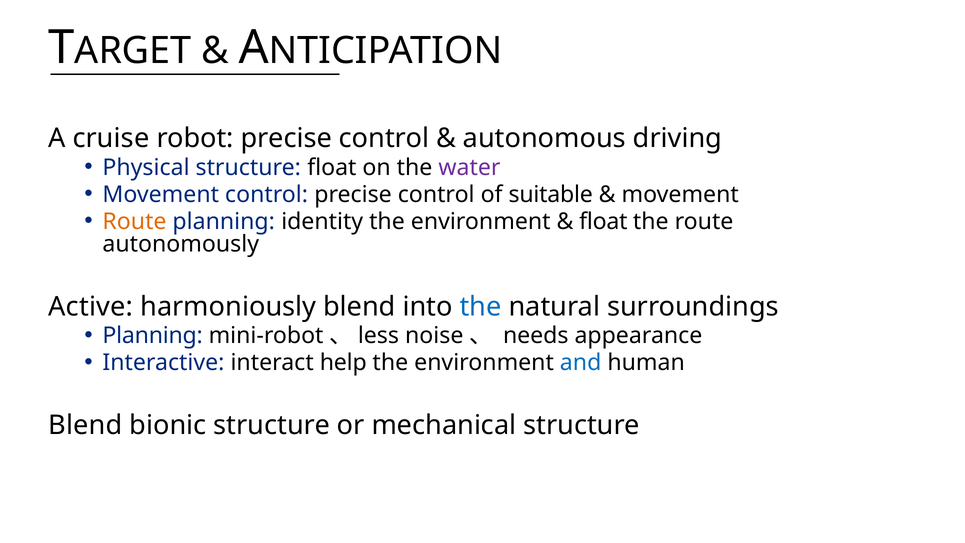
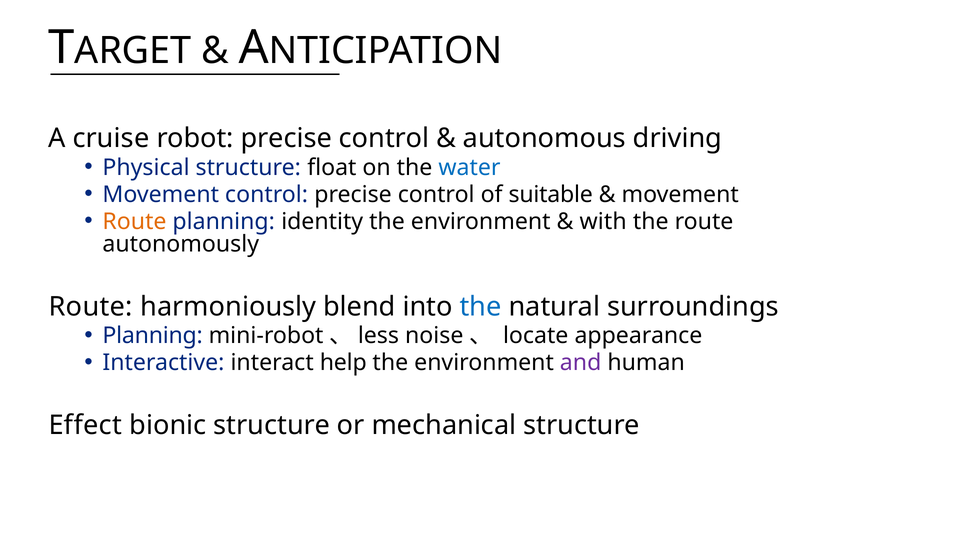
water colour: purple -> blue
float at (603, 221): float -> with
Active at (91, 307): Active -> Route
needs: needs -> locate
and colour: blue -> purple
Blend at (85, 425): Blend -> Effect
